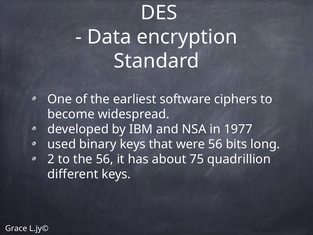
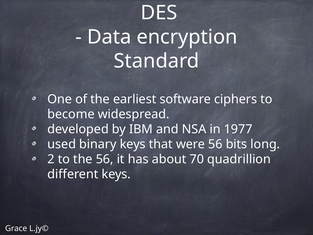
75: 75 -> 70
